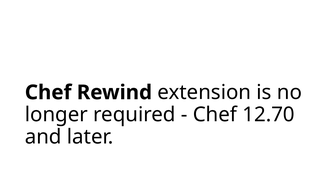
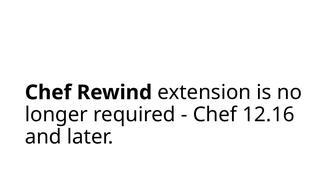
12.70: 12.70 -> 12.16
